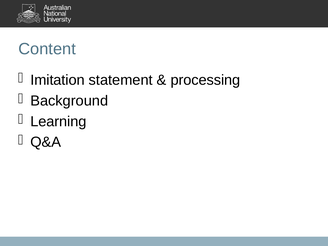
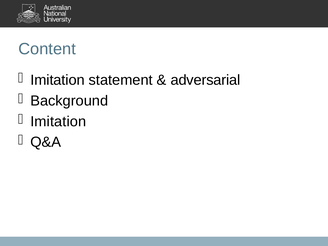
processing: processing -> adversarial
Learning at (58, 121): Learning -> Imitation
